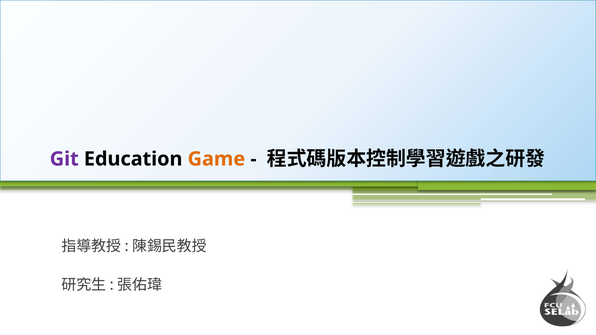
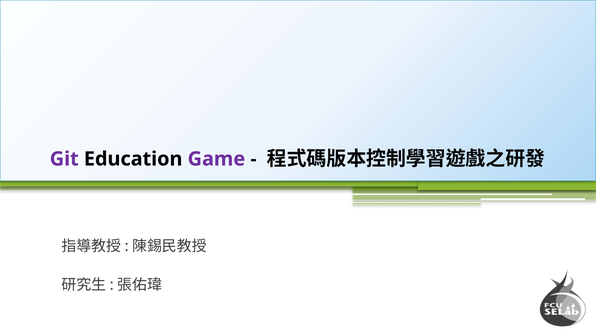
Game colour: orange -> purple
